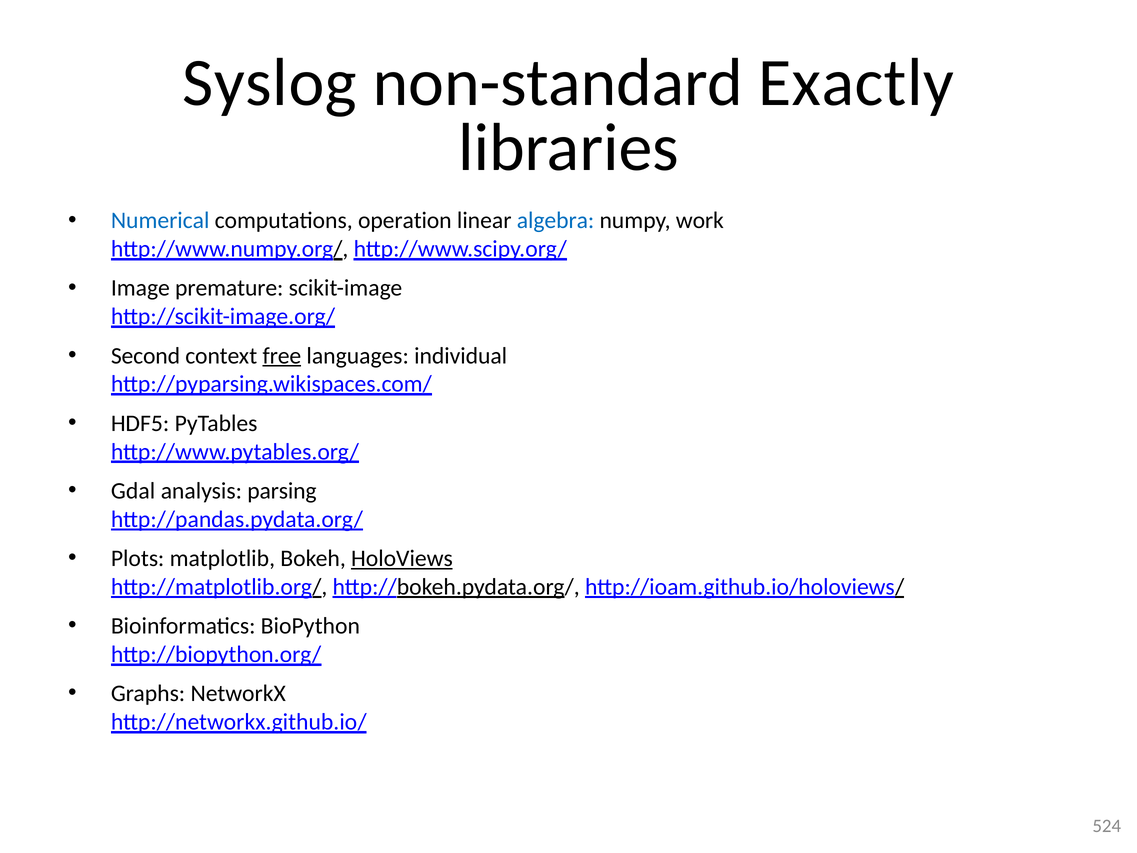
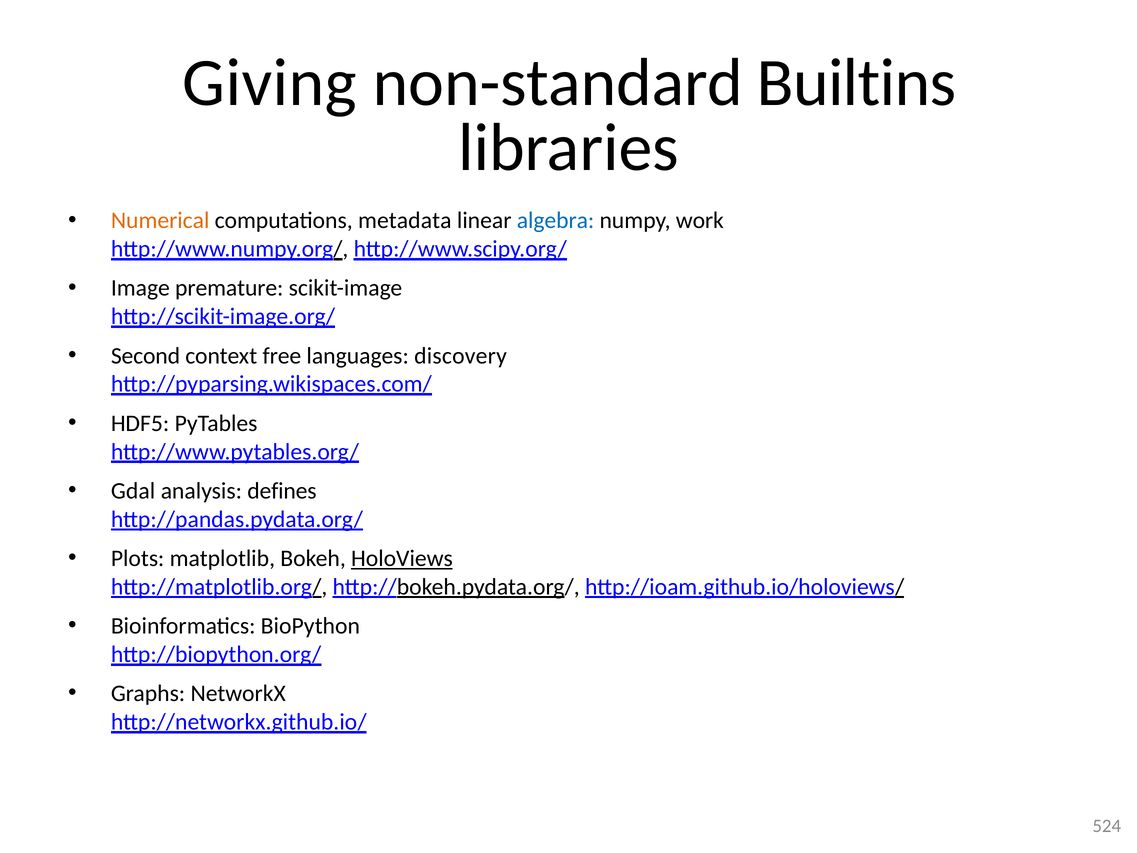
Syslog: Syslog -> Giving
Exactly: Exactly -> Builtins
Numerical colour: blue -> orange
operation: operation -> metadata
free underline: present -> none
individual: individual -> discovery
parsing: parsing -> defines
